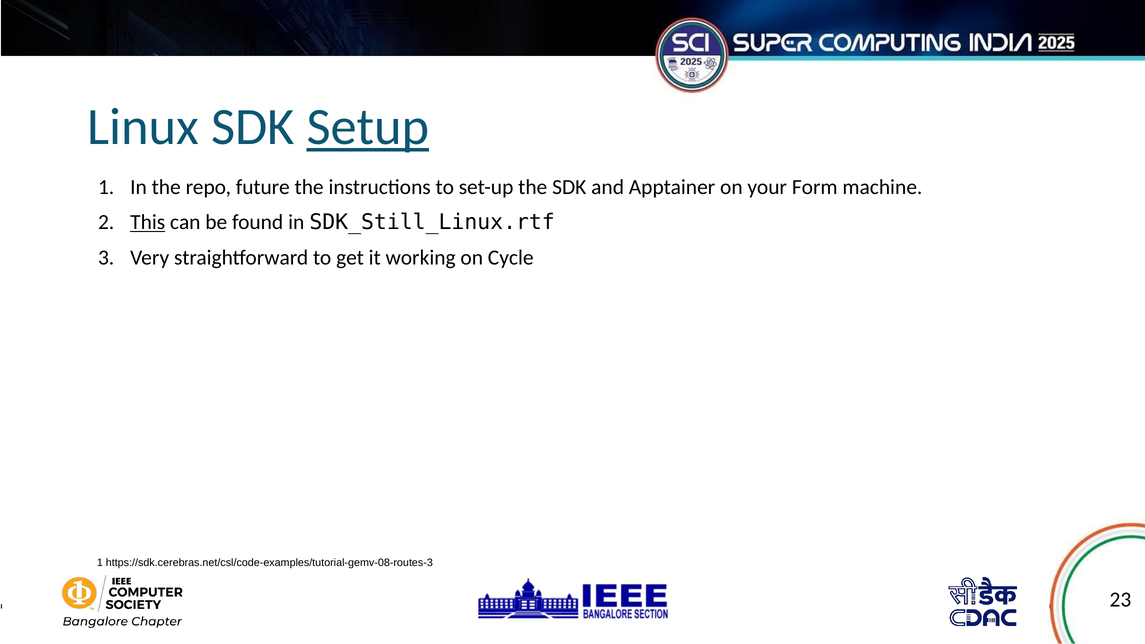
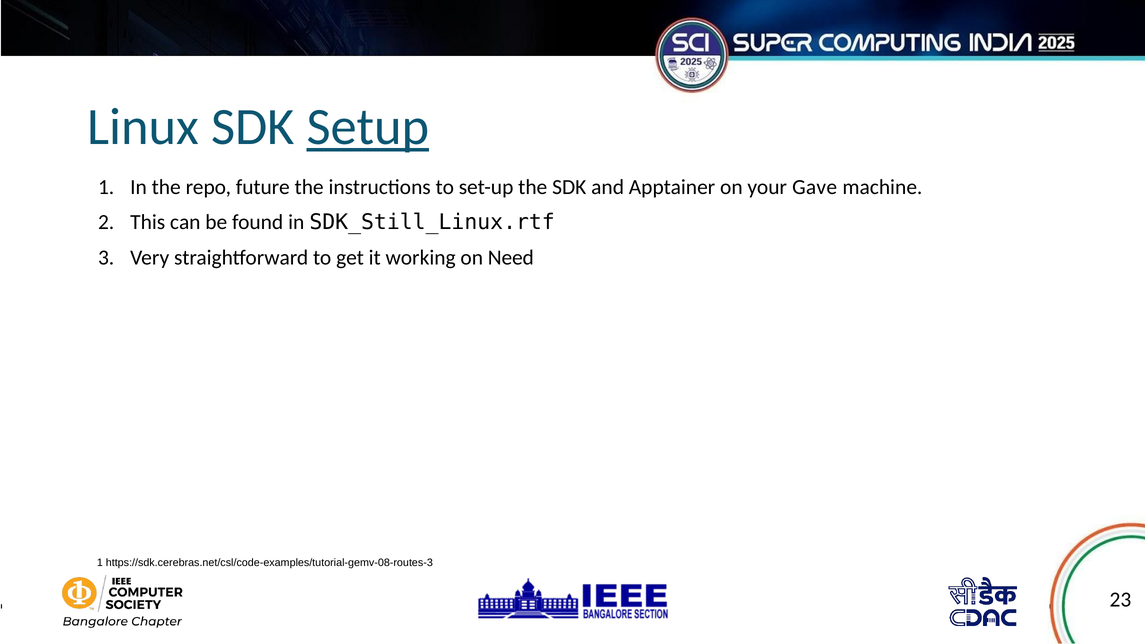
Form: Form -> Gave
This underline: present -> none
Cycle: Cycle -> Need
